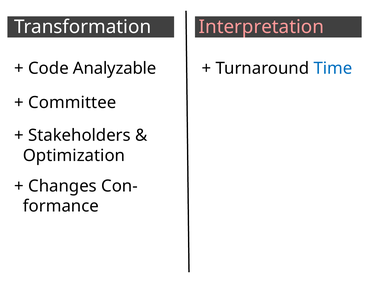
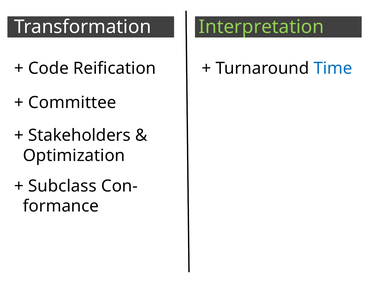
Interpretation colour: pink -> light green
Analyzable: Analyzable -> Reification
Changes: Changes -> Subclass
